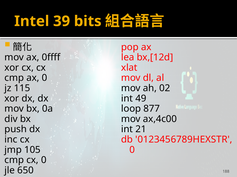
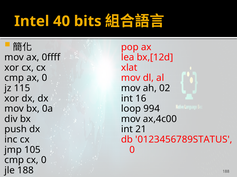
39: 39 -> 40
49: 49 -> 16
877: 877 -> 994
0123456789HEXSTR: 0123456789HEXSTR -> 0123456789STATUS
jle 650: 650 -> 188
